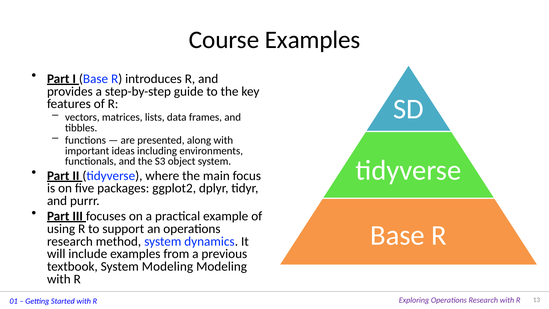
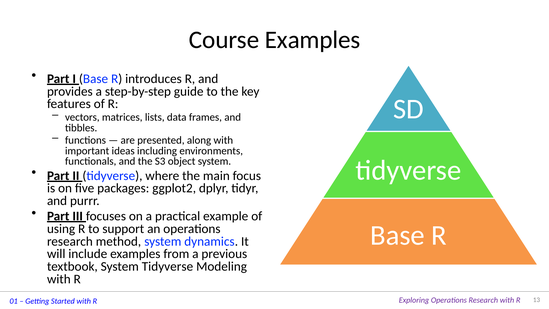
System Modeling: Modeling -> Tidyverse
